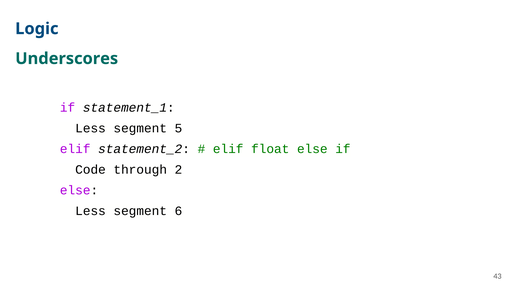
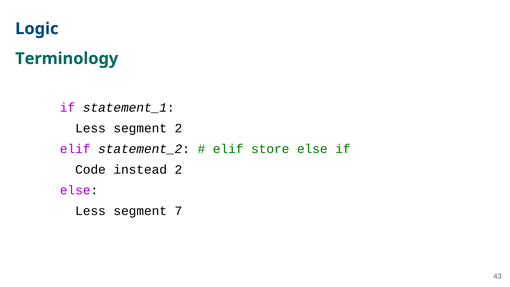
Underscores: Underscores -> Terminology
segment 5: 5 -> 2
float: float -> store
through: through -> instead
6: 6 -> 7
